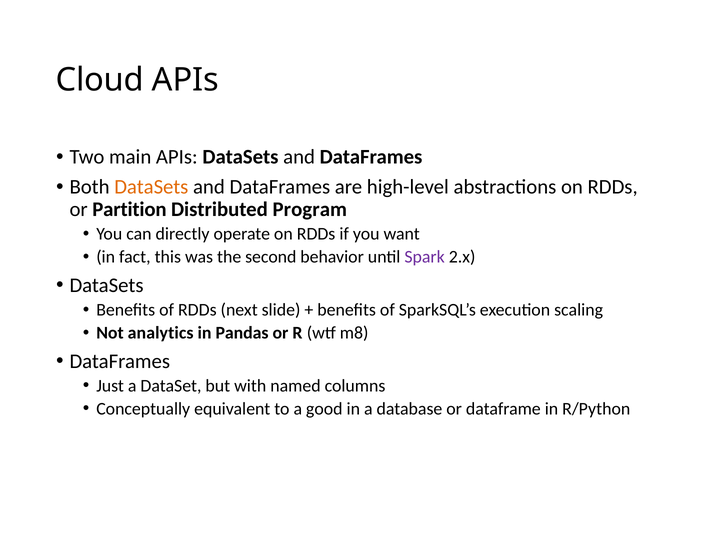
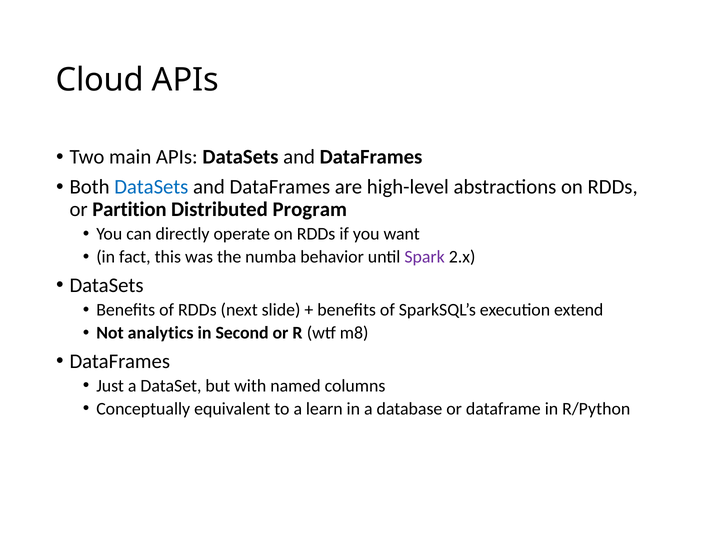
DataSets at (151, 187) colour: orange -> blue
second: second -> numba
scaling: scaling -> extend
Pandas: Pandas -> Second
good: good -> learn
